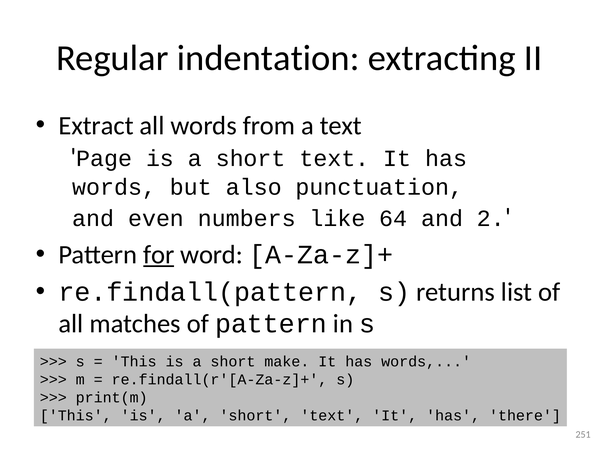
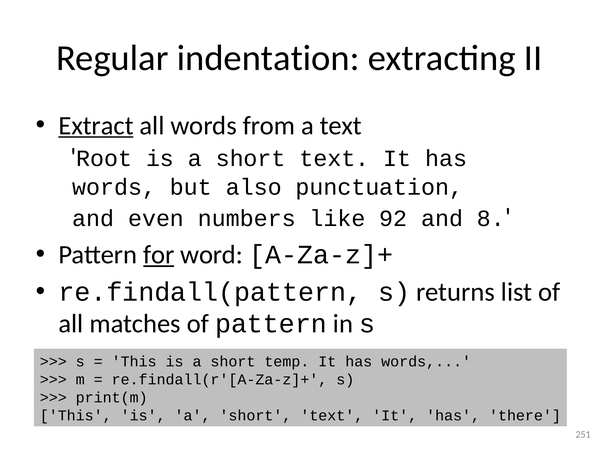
Extract underline: none -> present
Page: Page -> Root
64: 64 -> 92
2: 2 -> 8
make: make -> temp
